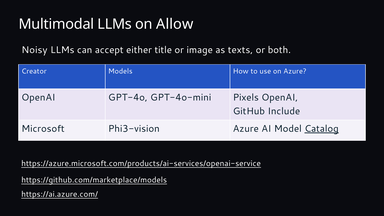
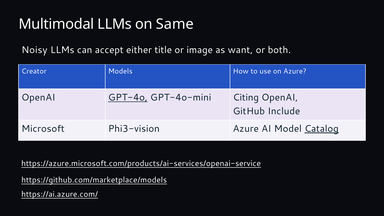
Allow: Allow -> Same
texts: texts -> want
GPT-4o underline: none -> present
Pixels: Pixels -> Citing
